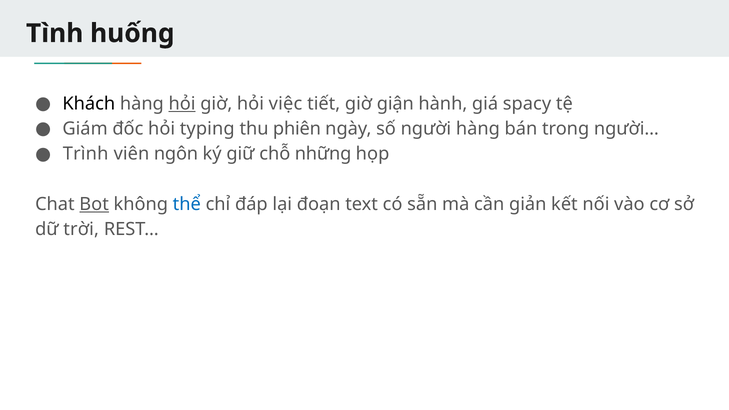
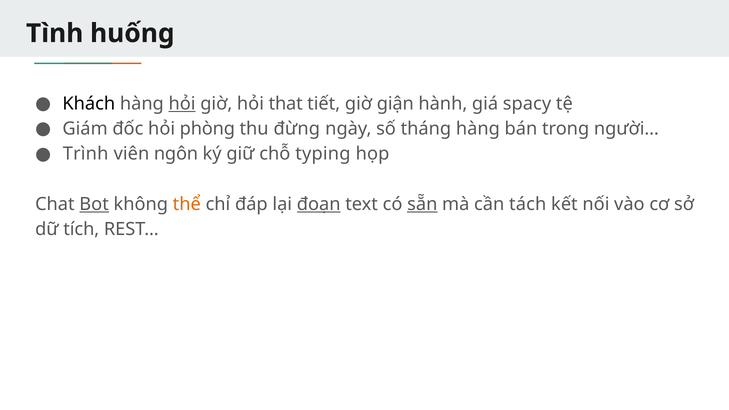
việc: việc -> that
typing: typing -> phòng
phiên: phiên -> đừng
người: người -> tháng
những: những -> typing
thể colour: blue -> orange
đoạn underline: none -> present
sẵn underline: none -> present
giản: giản -> tách
trời: trời -> tích
